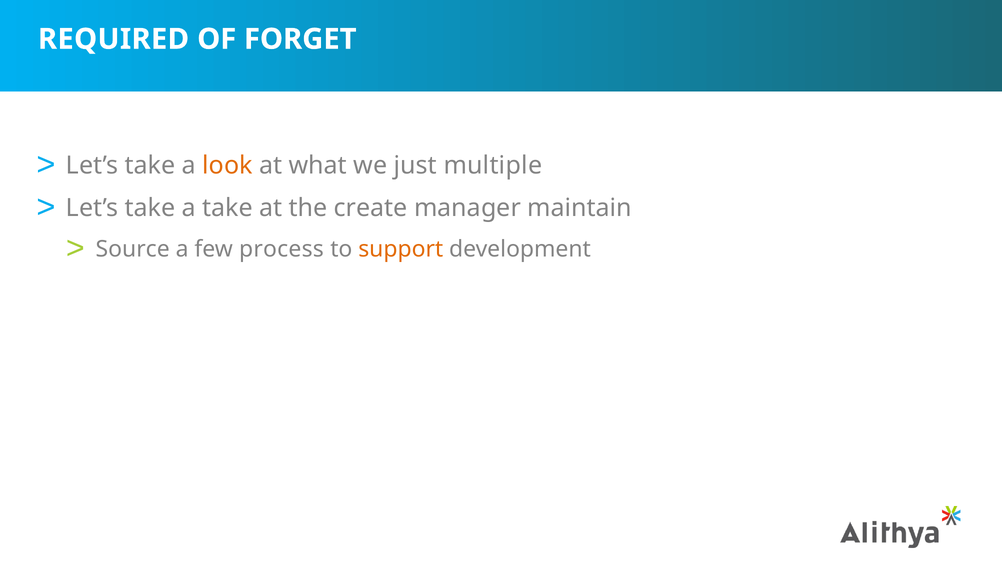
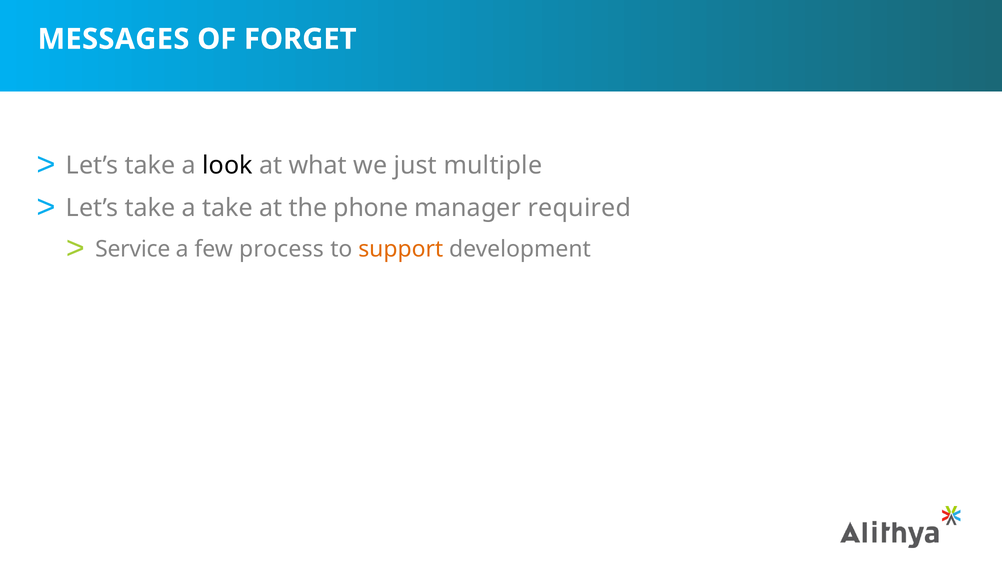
REQUIRED: REQUIRED -> MESSAGES
look colour: orange -> black
create: create -> phone
maintain: maintain -> required
Source: Source -> Service
